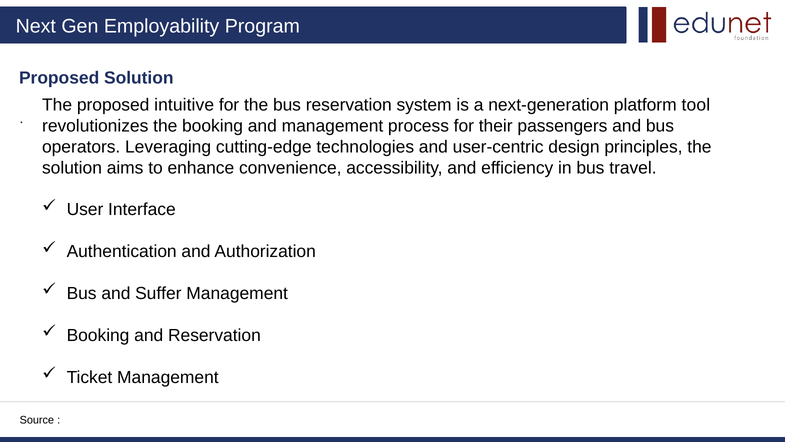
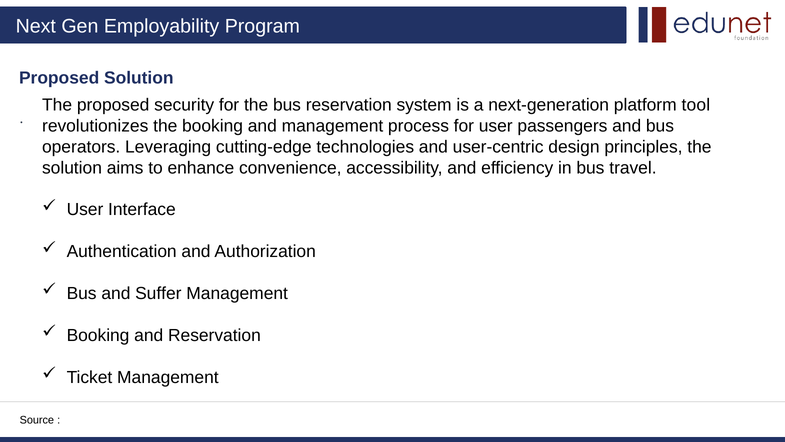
intuitive: intuitive -> security
for their: their -> user
